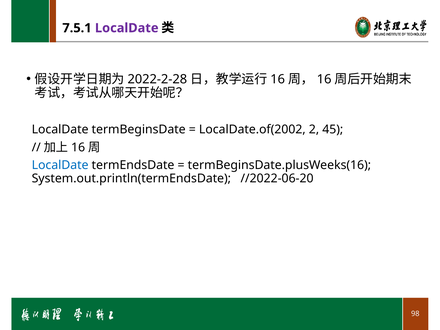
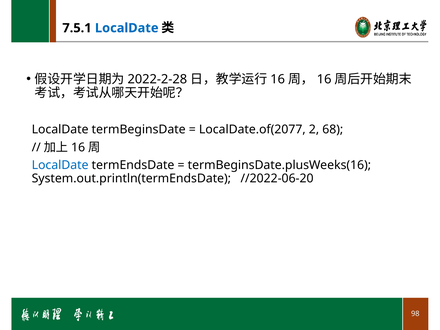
LocalDate at (127, 28) colour: purple -> blue
LocalDate.of(2002: LocalDate.of(2002 -> LocalDate.of(2077
45: 45 -> 68
